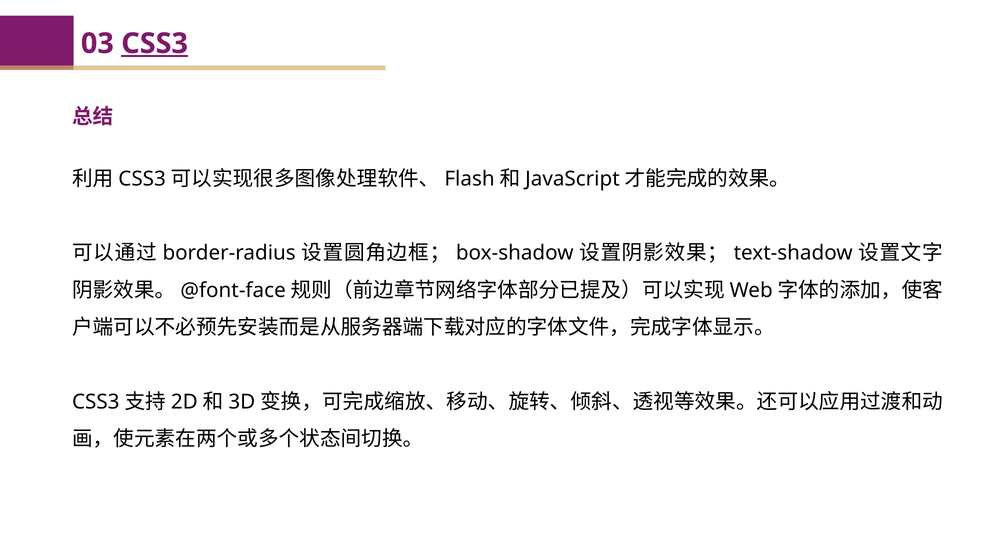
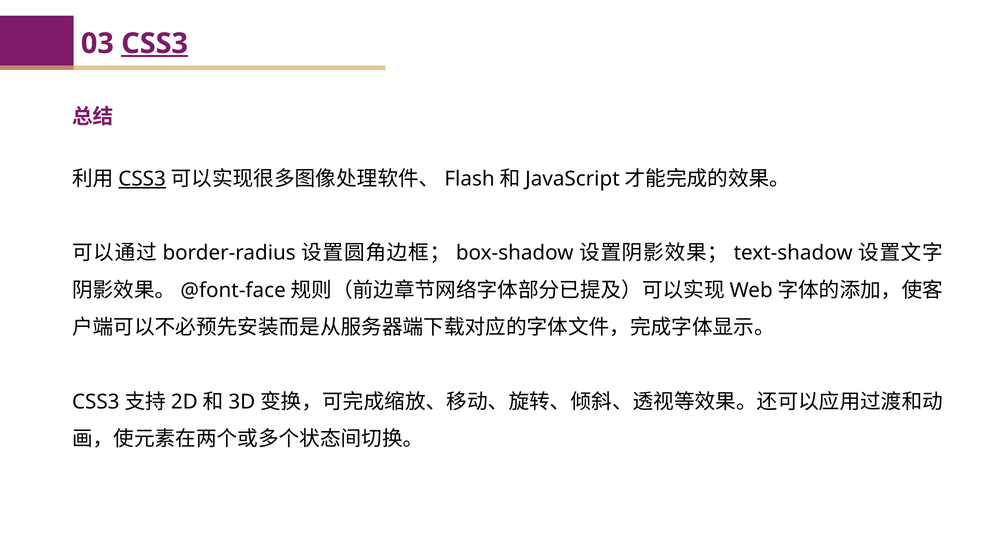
CSS3 at (142, 179) underline: none -> present
